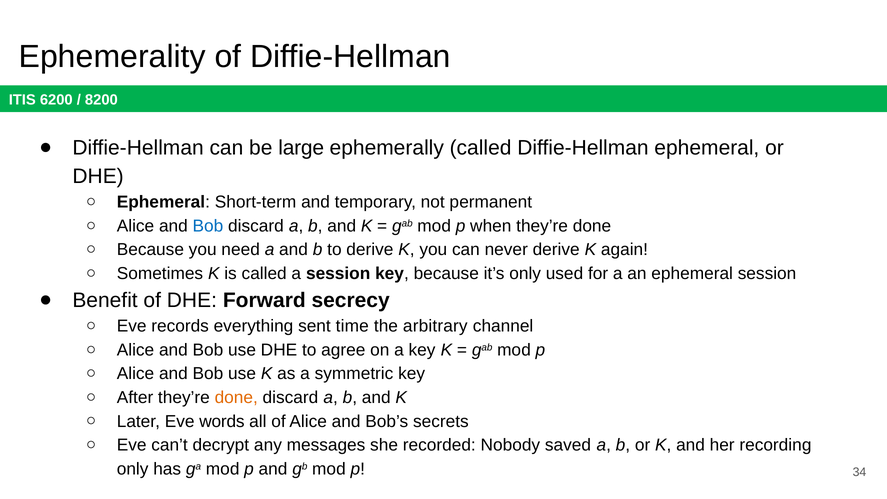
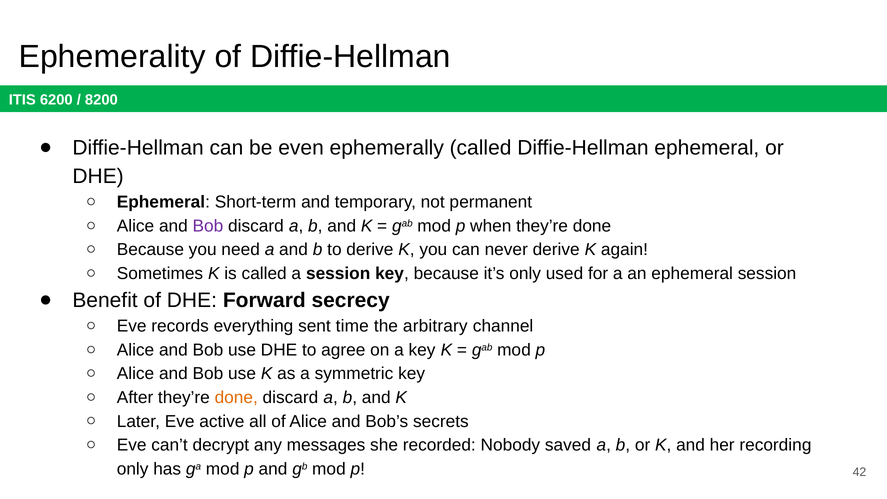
large: large -> even
Bob at (208, 226) colour: blue -> purple
words: words -> active
34: 34 -> 42
